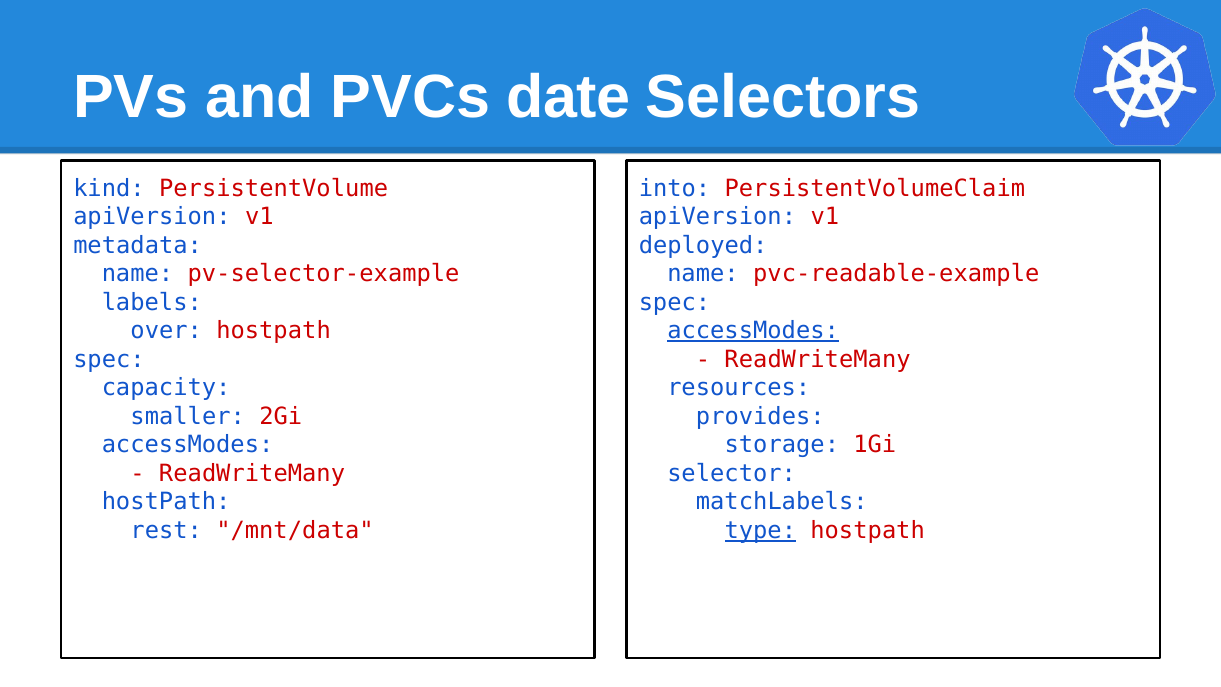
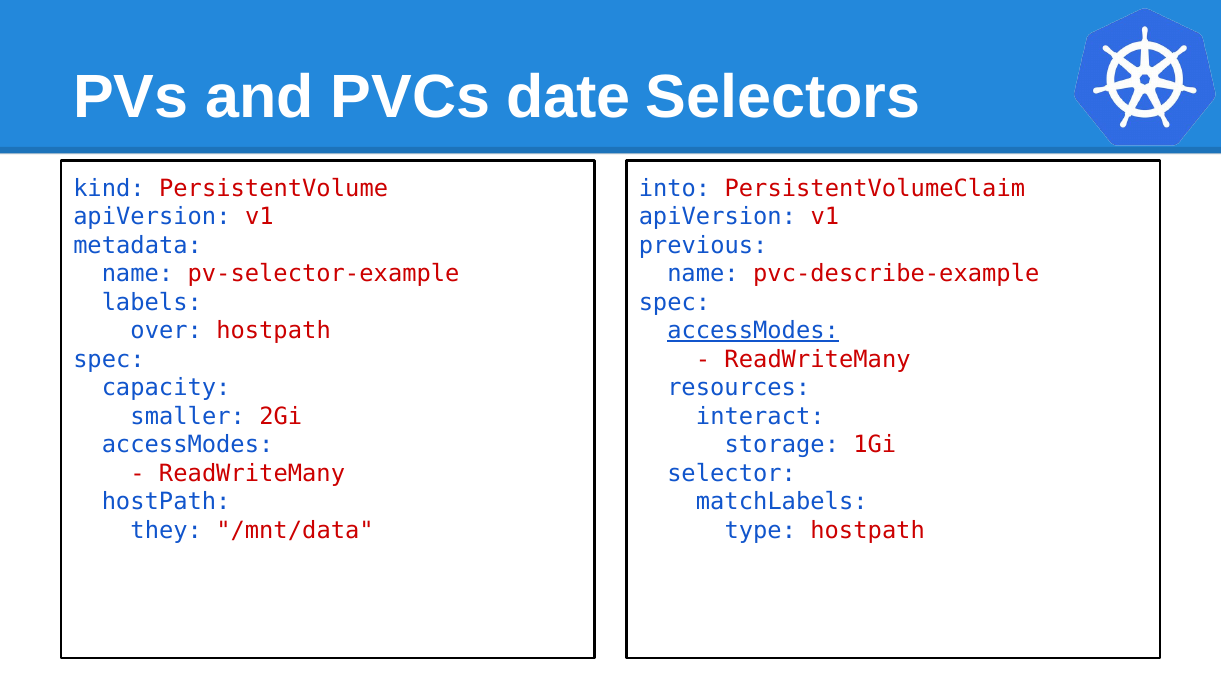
deployed: deployed -> previous
pvc-readable-example: pvc-readable-example -> pvc-describe-example
provides: provides -> interact
rest: rest -> they
type underline: present -> none
